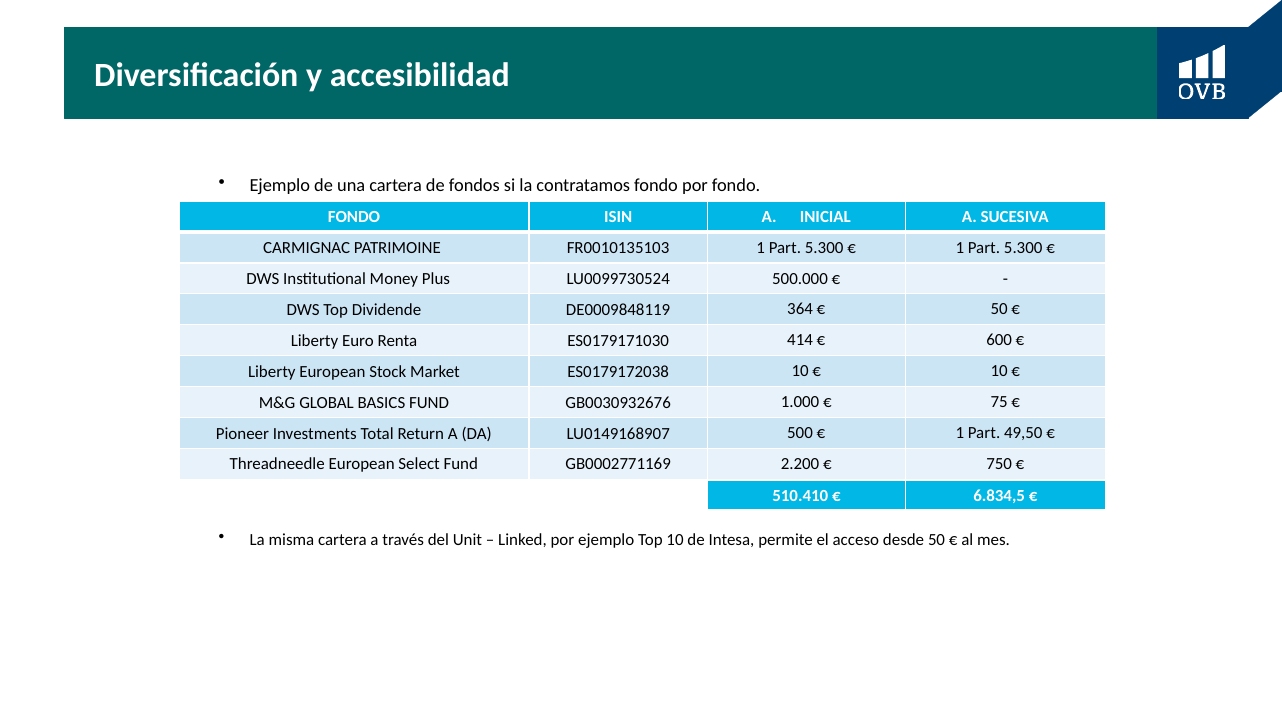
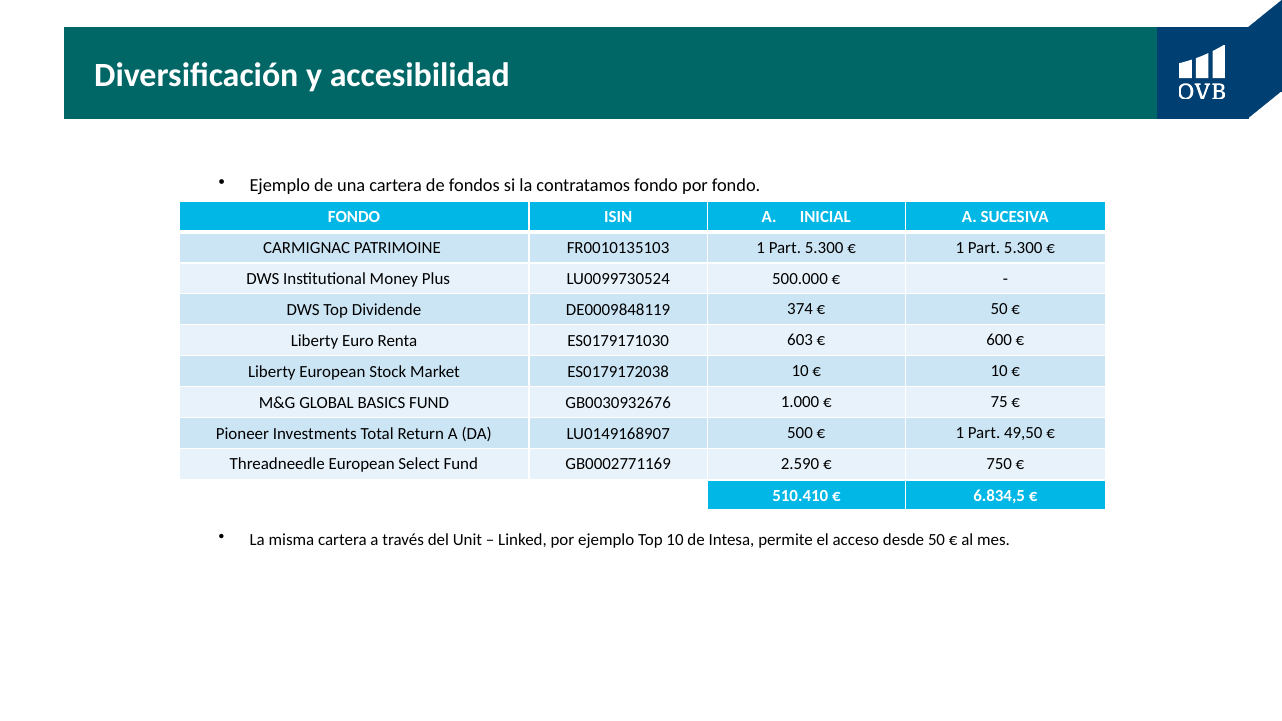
364: 364 -> 374
414: 414 -> 603
2.200: 2.200 -> 2.590
